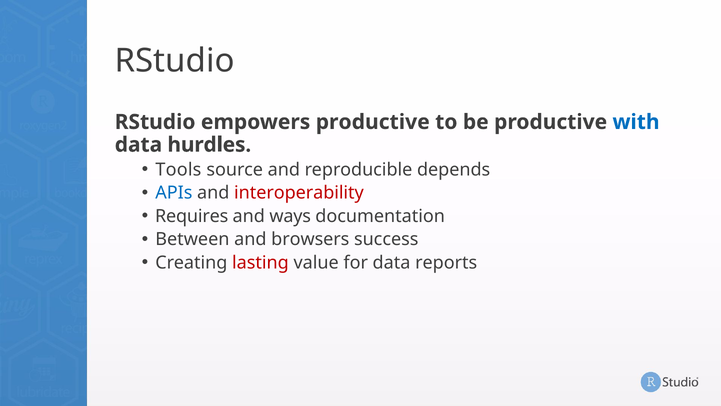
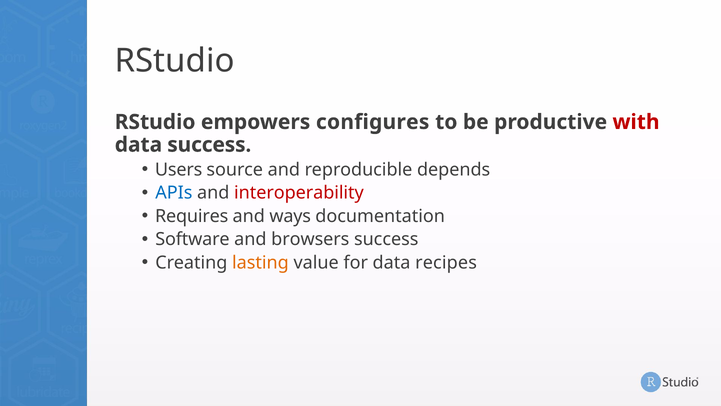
empowers productive: productive -> configures
with colour: blue -> red
data hurdles: hurdles -> success
Tools: Tools -> Users
Between: Between -> Software
lasting colour: red -> orange
reports: reports -> recipes
